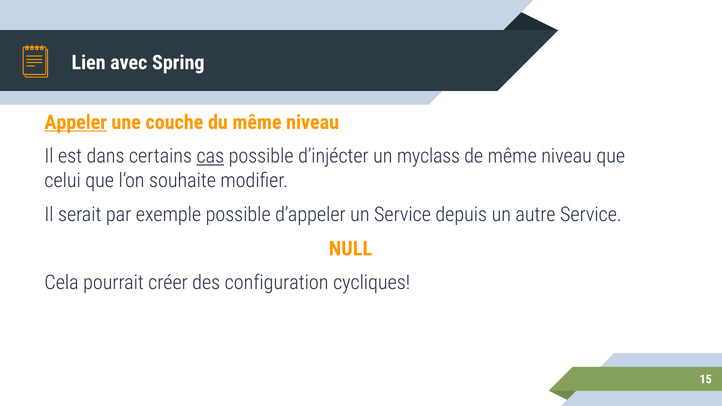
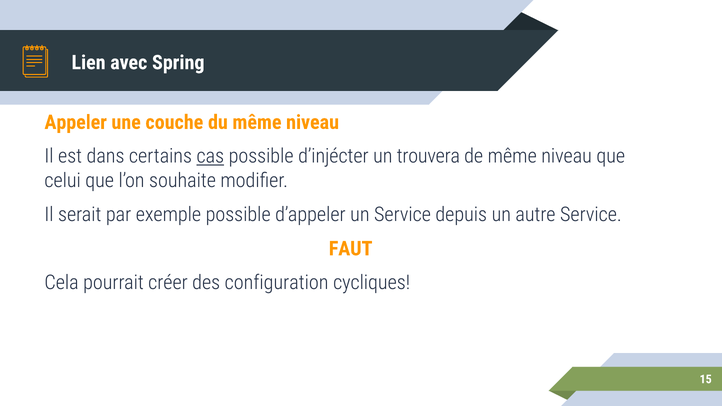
Appeler underline: present -> none
myclass: myclass -> trouvera
NULL: NULL -> FAUT
